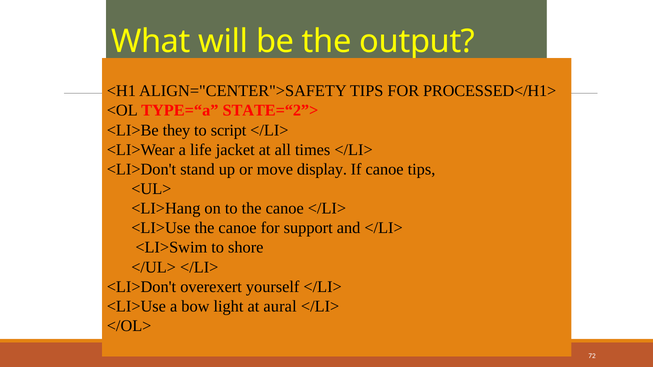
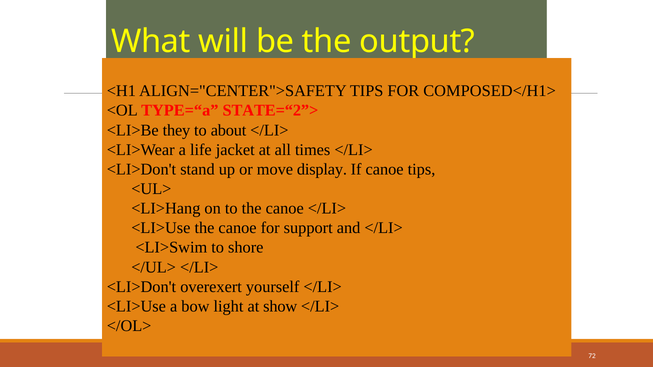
PROCESSED</H1>: PROCESSED</H1> -> COMPOSED</H1>
script: script -> about
aural: aural -> show
